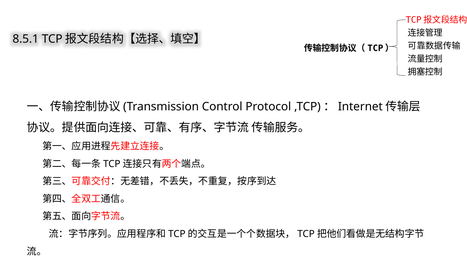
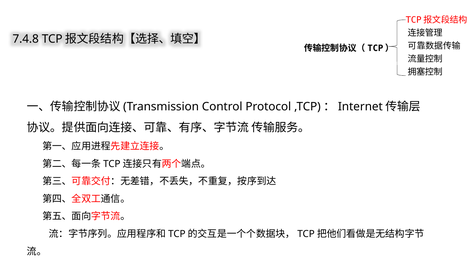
8.5.1: 8.5.1 -> 7.4.8
